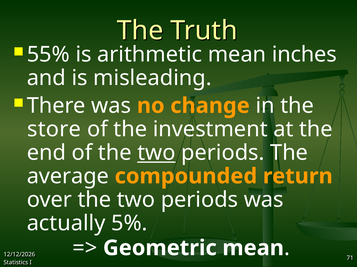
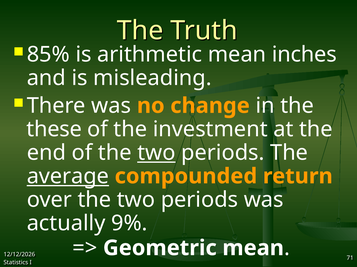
55%: 55% -> 85%
store: store -> these
average underline: none -> present
5%: 5% -> 9%
